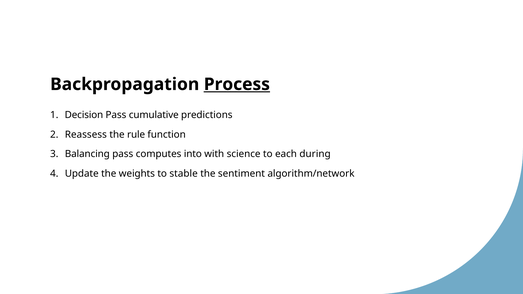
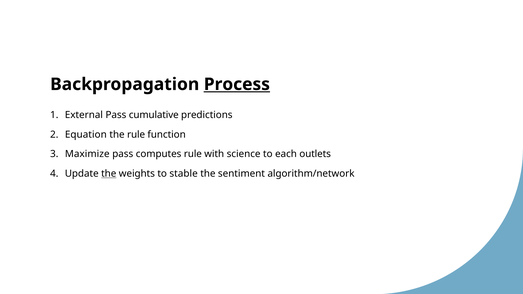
Decision: Decision -> External
Reassess: Reassess -> Equation
Balancing: Balancing -> Maximize
computes into: into -> rule
during: during -> outlets
the at (109, 174) underline: none -> present
